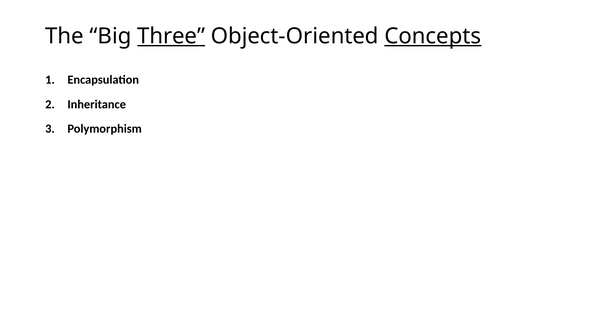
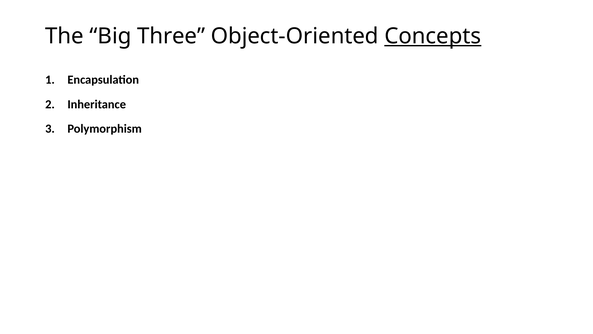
Three underline: present -> none
